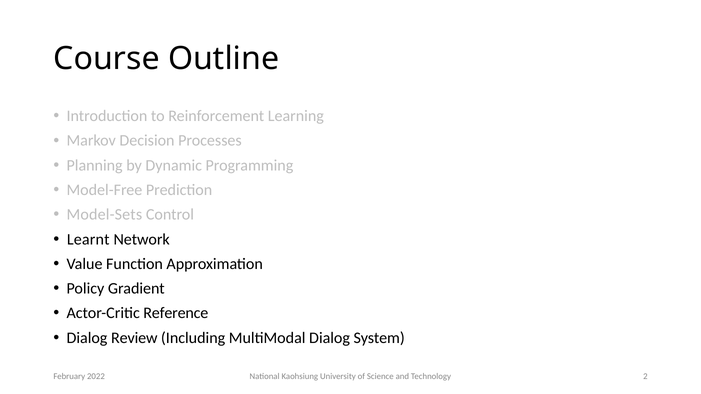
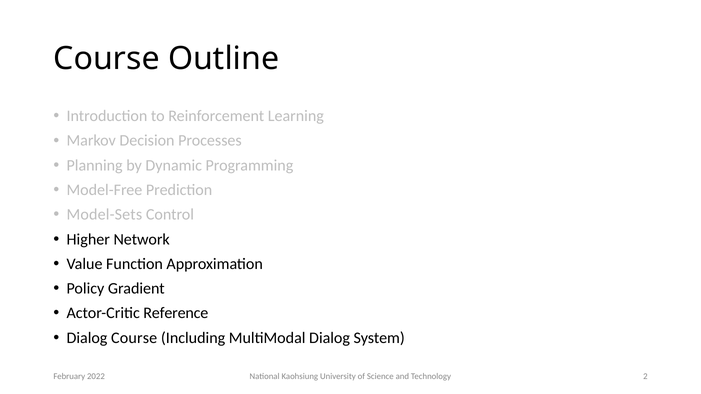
Learnt: Learnt -> Higher
Dialog Review: Review -> Course
